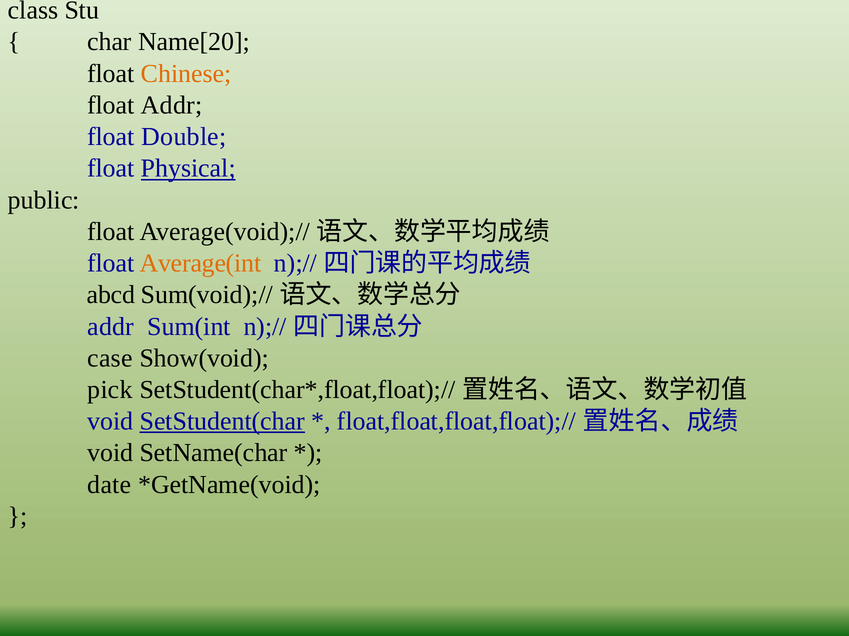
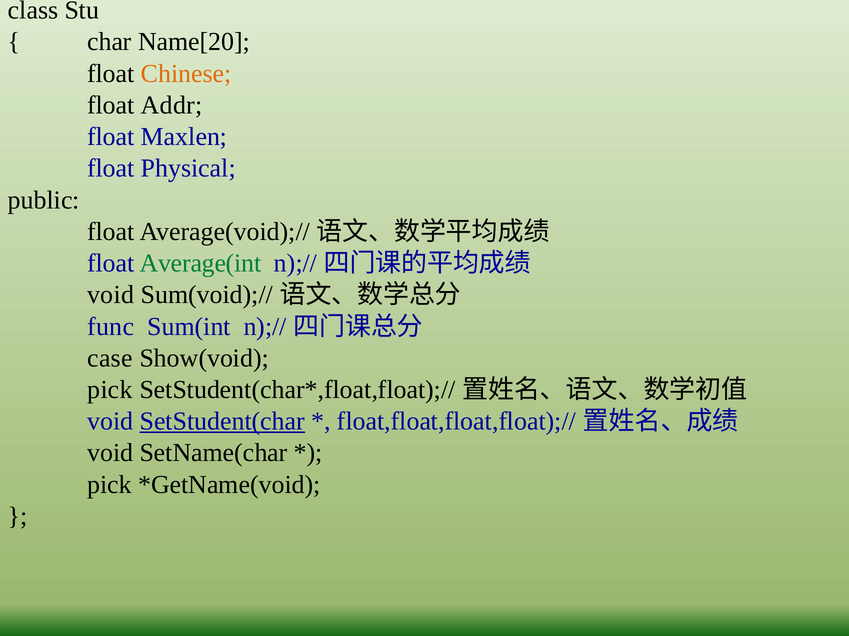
Double: Double -> Maxlen
Physical underline: present -> none
Average(int colour: orange -> green
abcd at (111, 295): abcd -> void
addr at (111, 327): addr -> func
date at (109, 485): date -> pick
